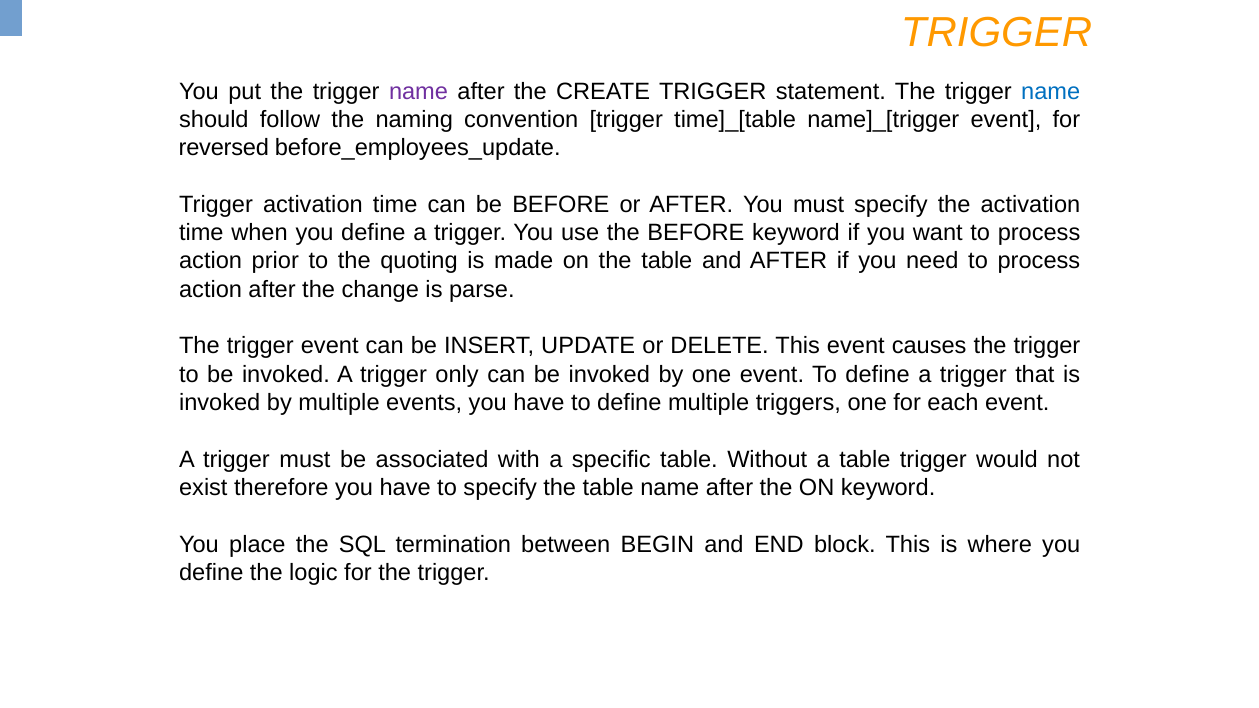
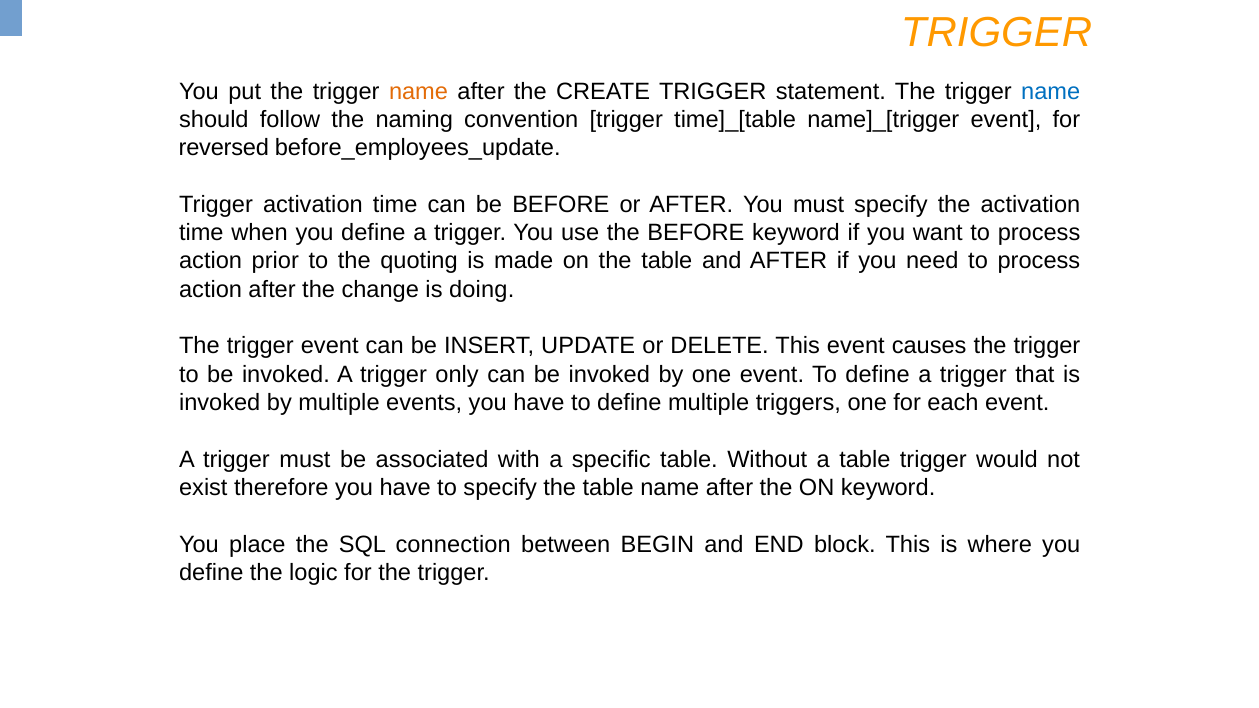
name at (419, 91) colour: purple -> orange
parse: parse -> doing
termination: termination -> connection
